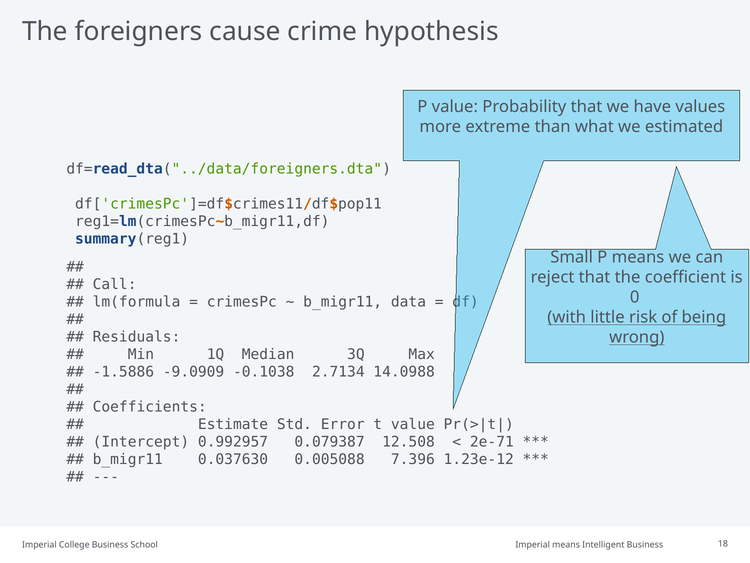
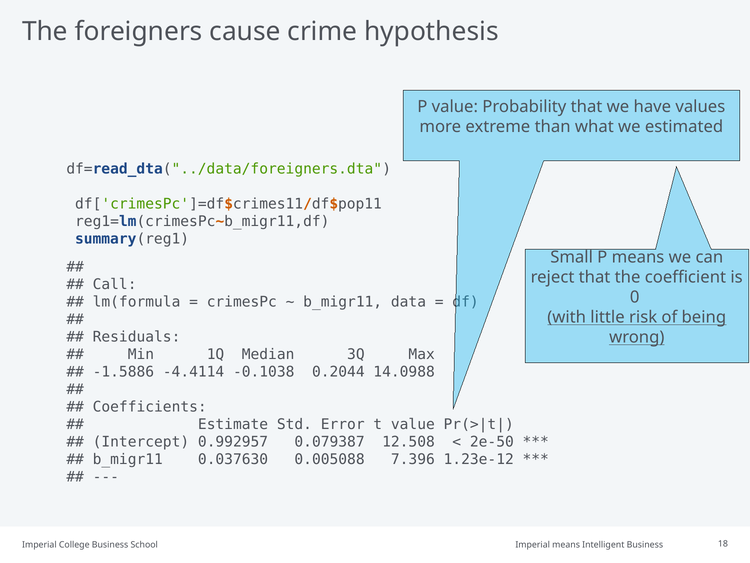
-9.0909: -9.0909 -> -4.4114
2.7134: 2.7134 -> 0.2044
2e-71: 2e-71 -> 2e-50
